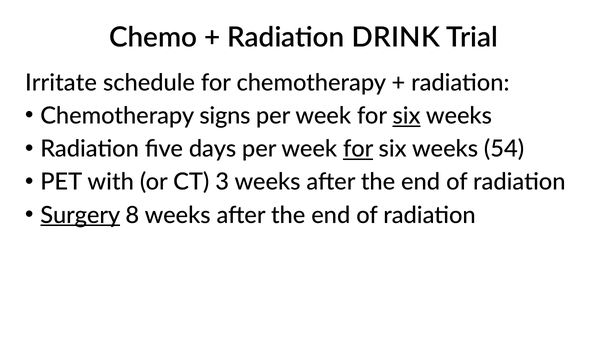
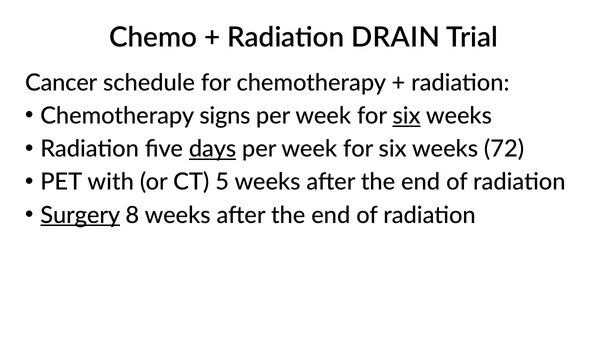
DRINK: DRINK -> DRAIN
Irritate: Irritate -> Cancer
days underline: none -> present
for at (358, 149) underline: present -> none
54: 54 -> 72
3: 3 -> 5
